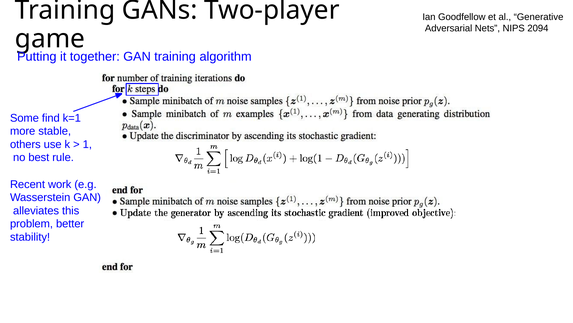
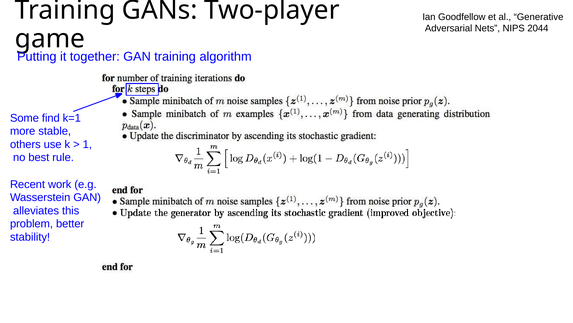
2094: 2094 -> 2044
